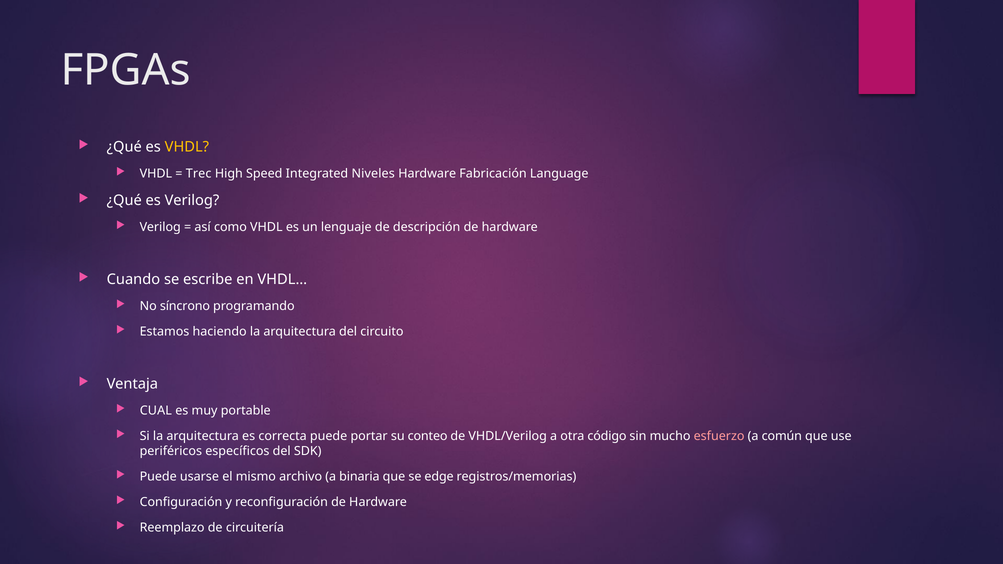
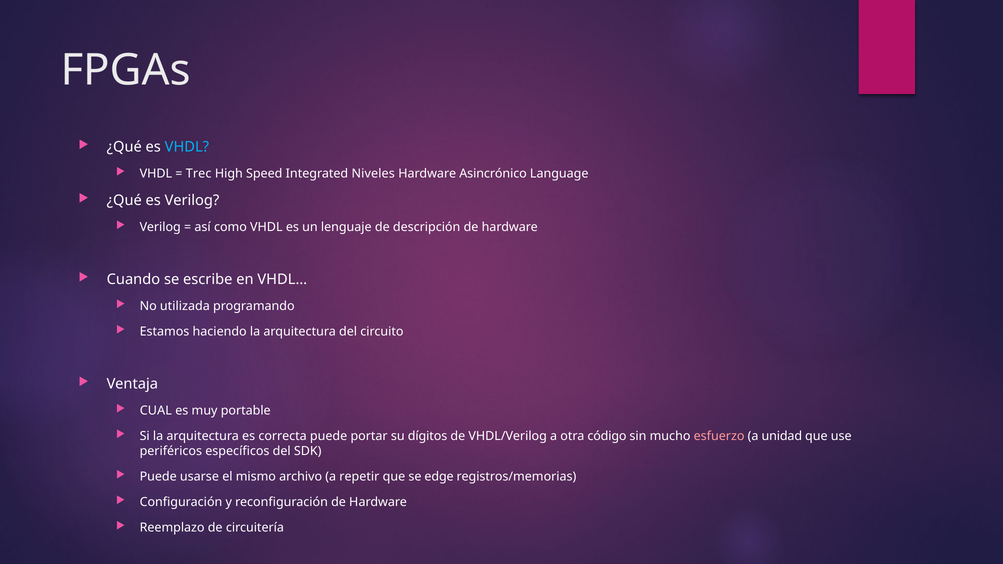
VHDL at (187, 147) colour: yellow -> light blue
Fabricación: Fabricación -> Asincrónico
síncrono: síncrono -> utilizada
conteo: conteo -> dígitos
común: común -> unidad
binaria: binaria -> repetir
